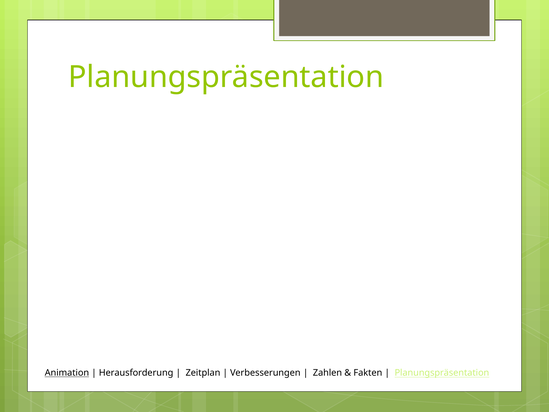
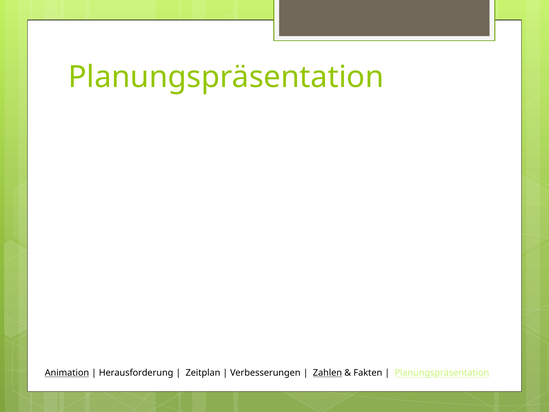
Zahlen underline: none -> present
